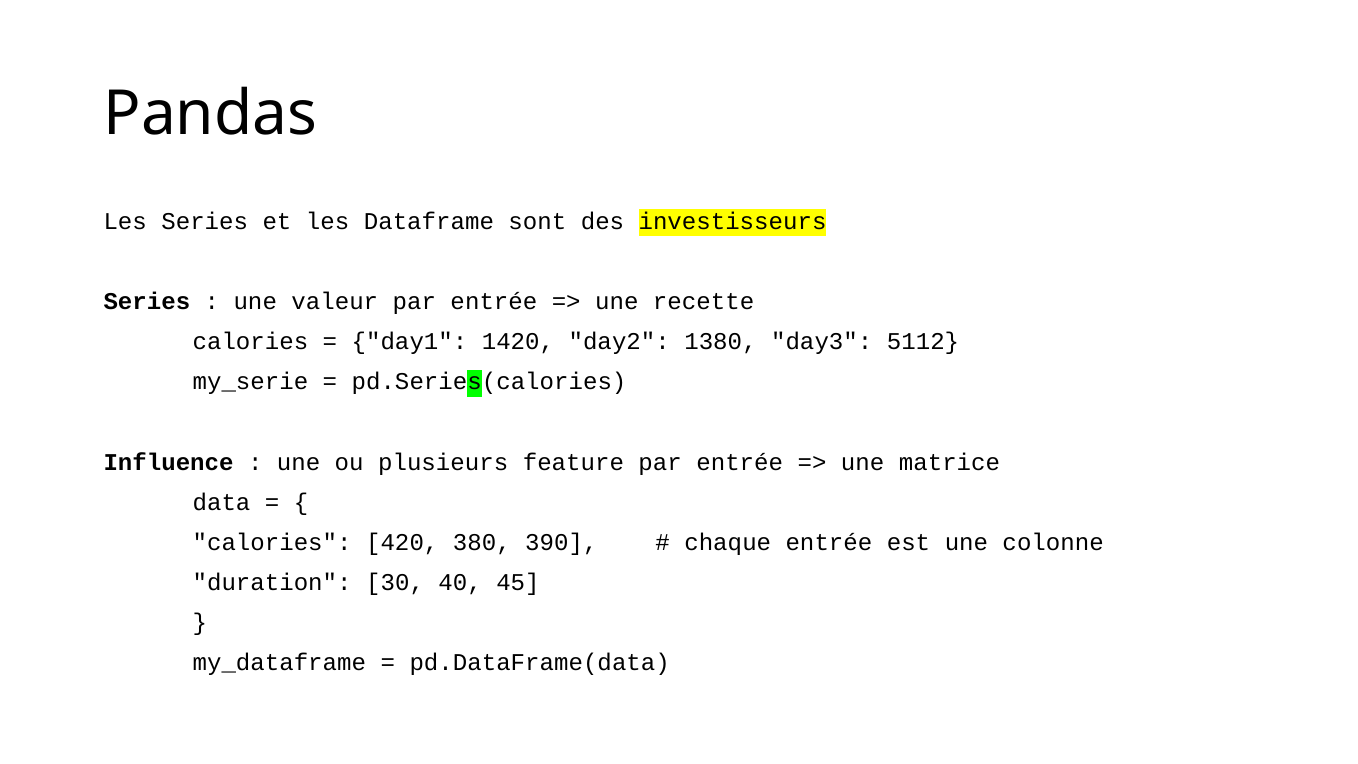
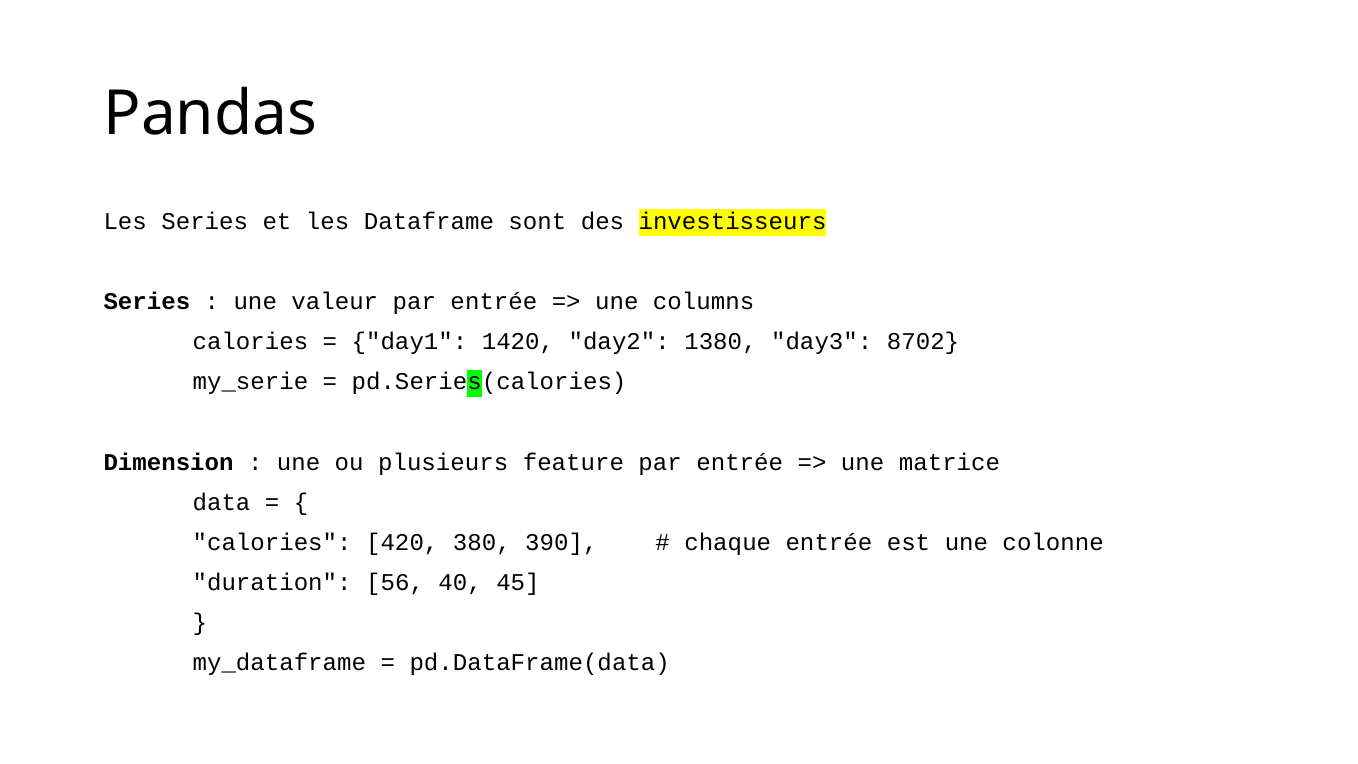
recette: recette -> columns
5112: 5112 -> 8702
Influence: Influence -> Dimension
30: 30 -> 56
